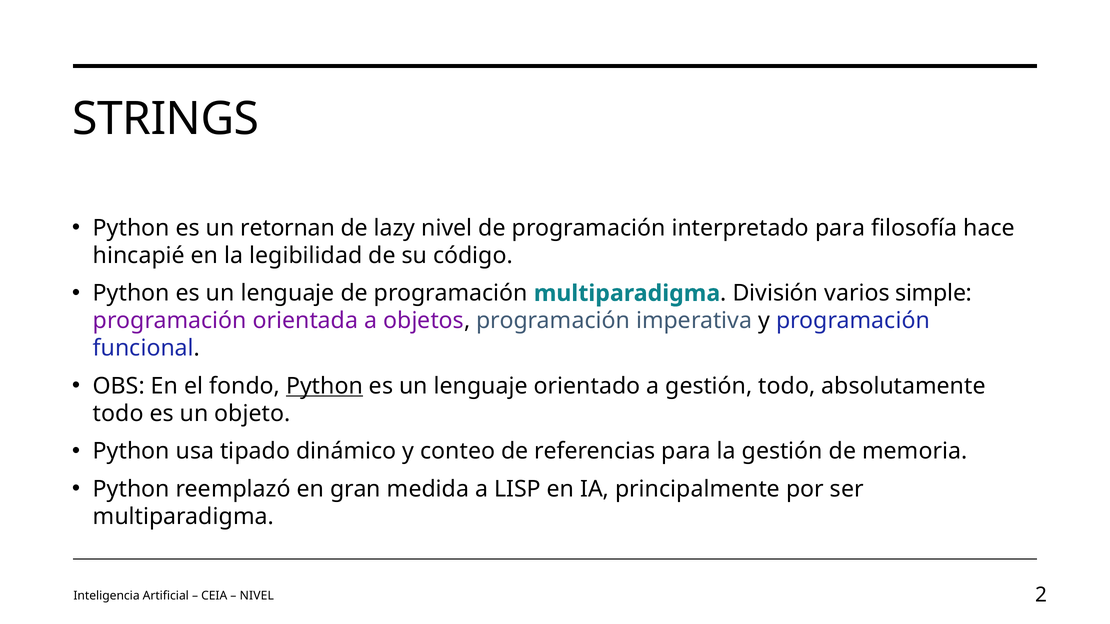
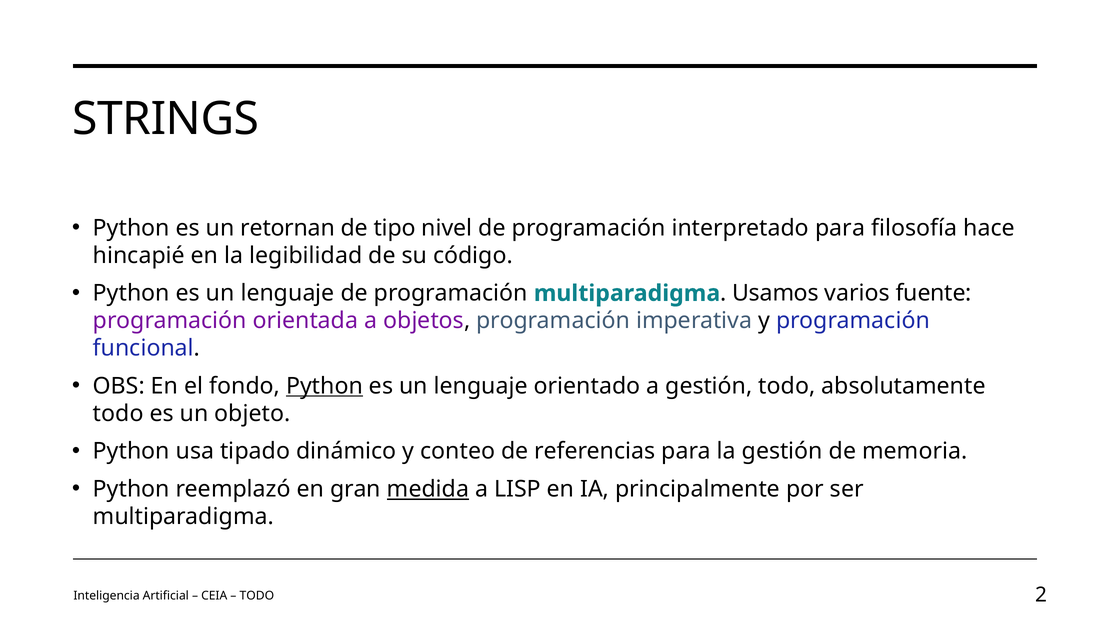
lazy: lazy -> tipo
División: División -> Usamos
simple: simple -> fuente
medida underline: none -> present
NIVEL at (257, 596): NIVEL -> TODO
